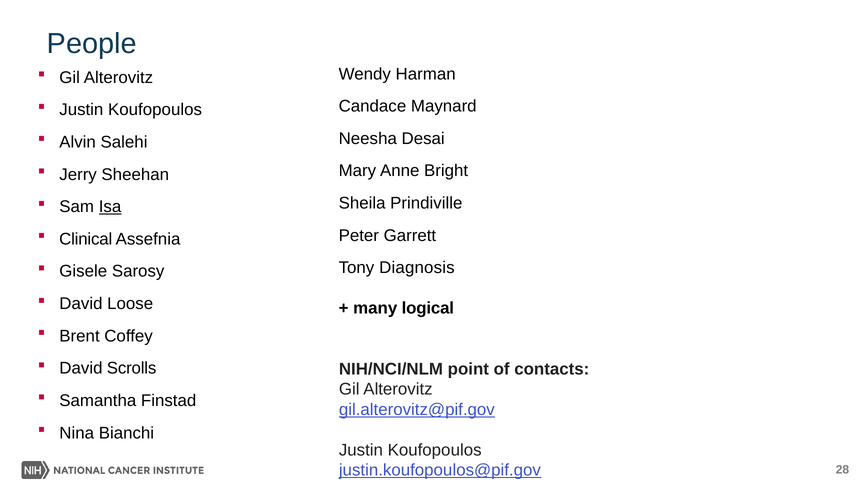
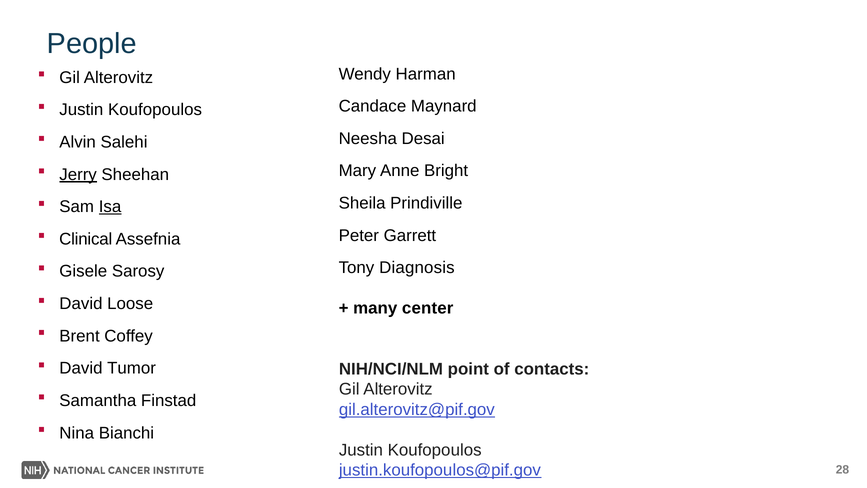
Jerry underline: none -> present
logical: logical -> center
Scrolls: Scrolls -> Tumor
